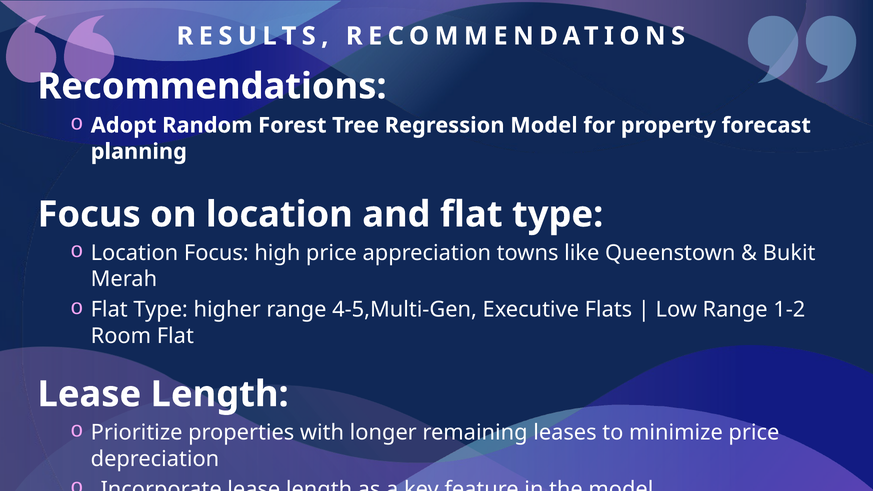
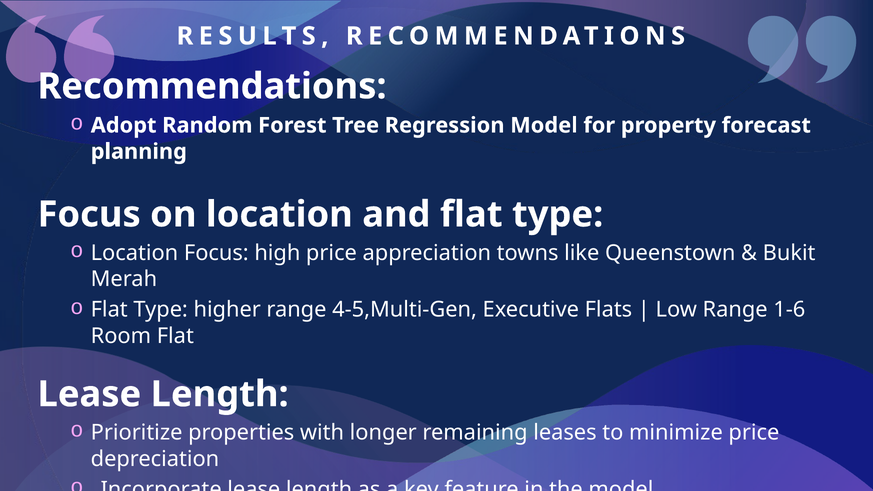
1-2: 1-2 -> 1-6
